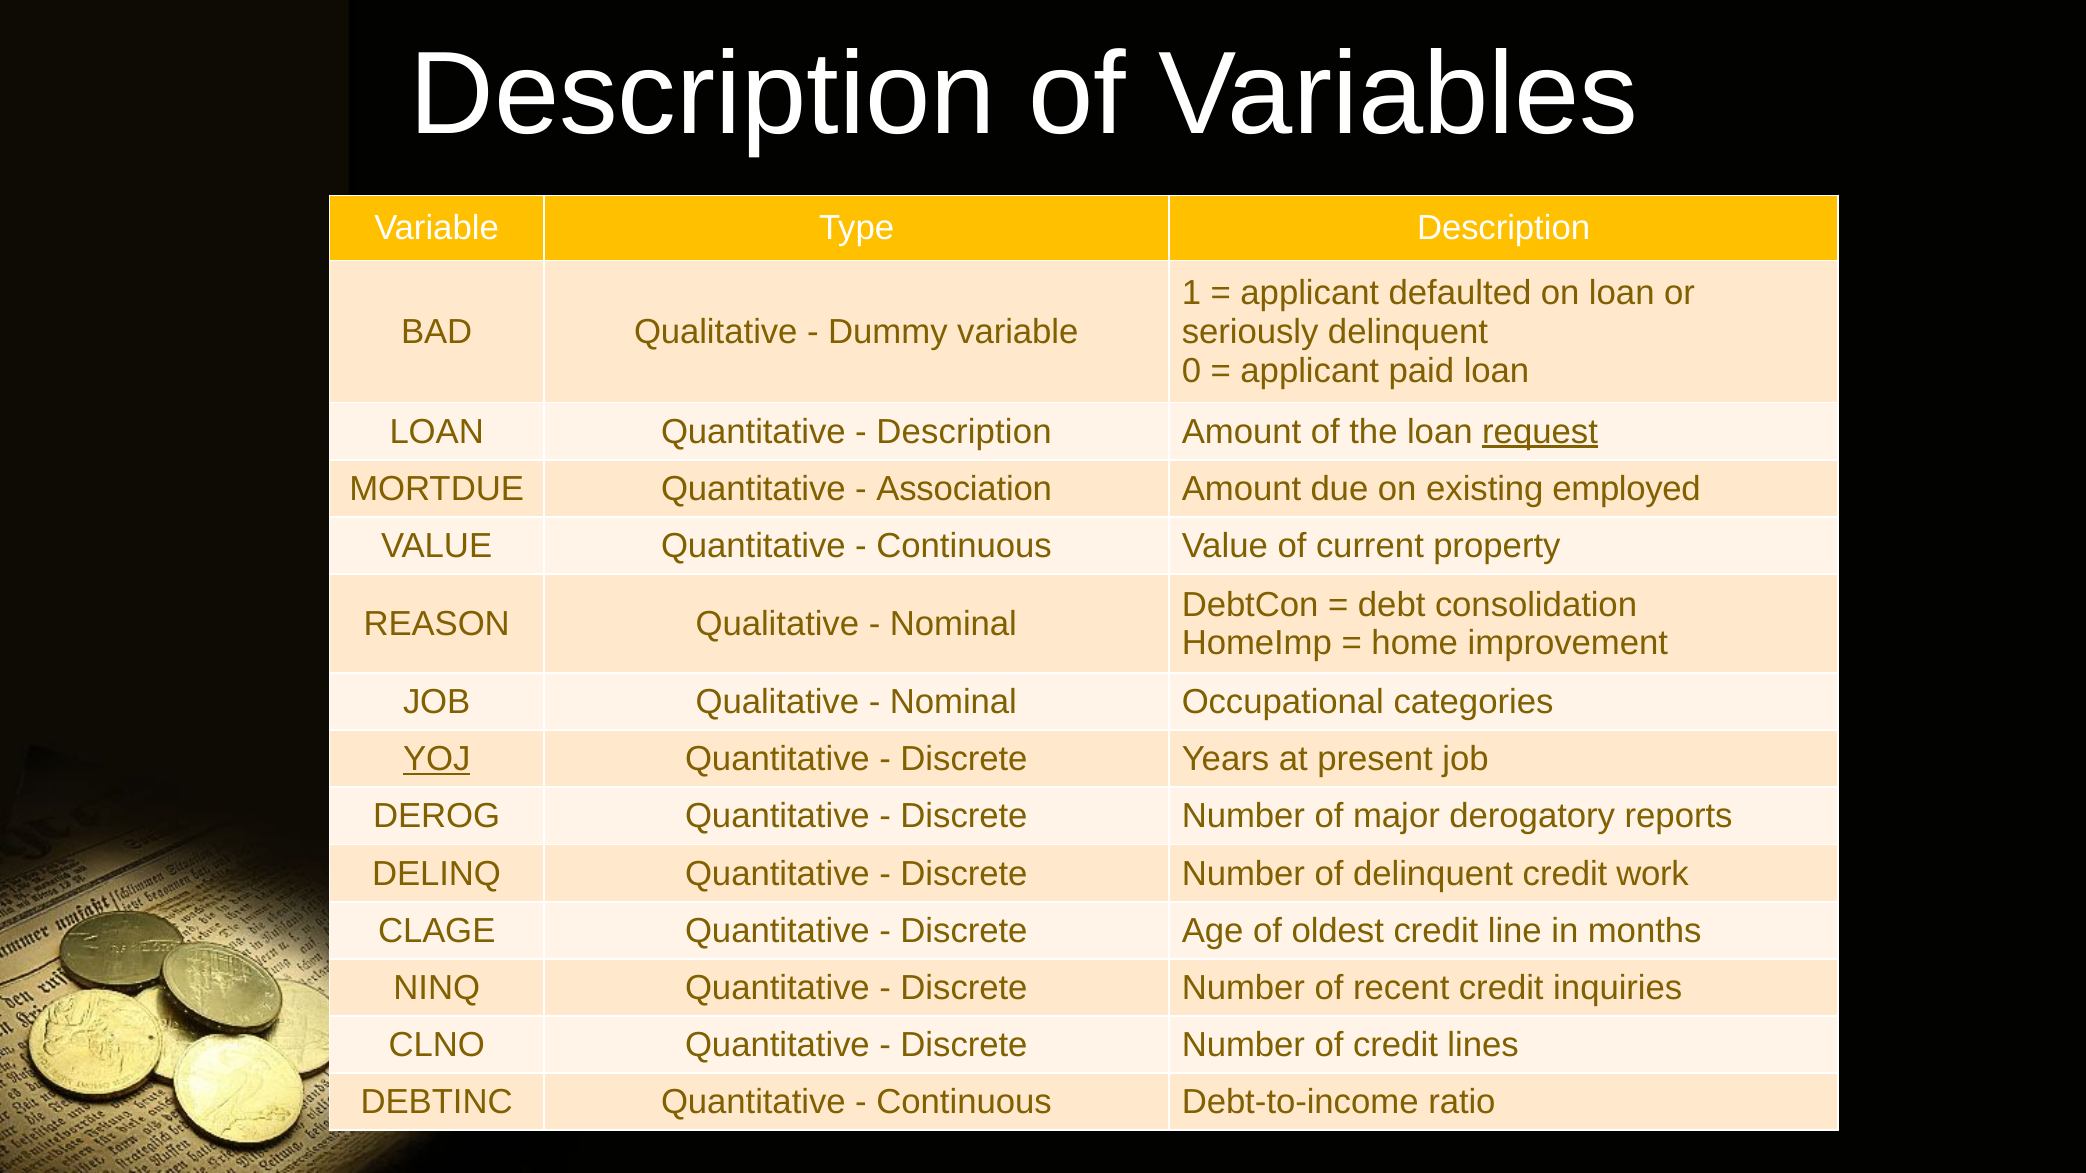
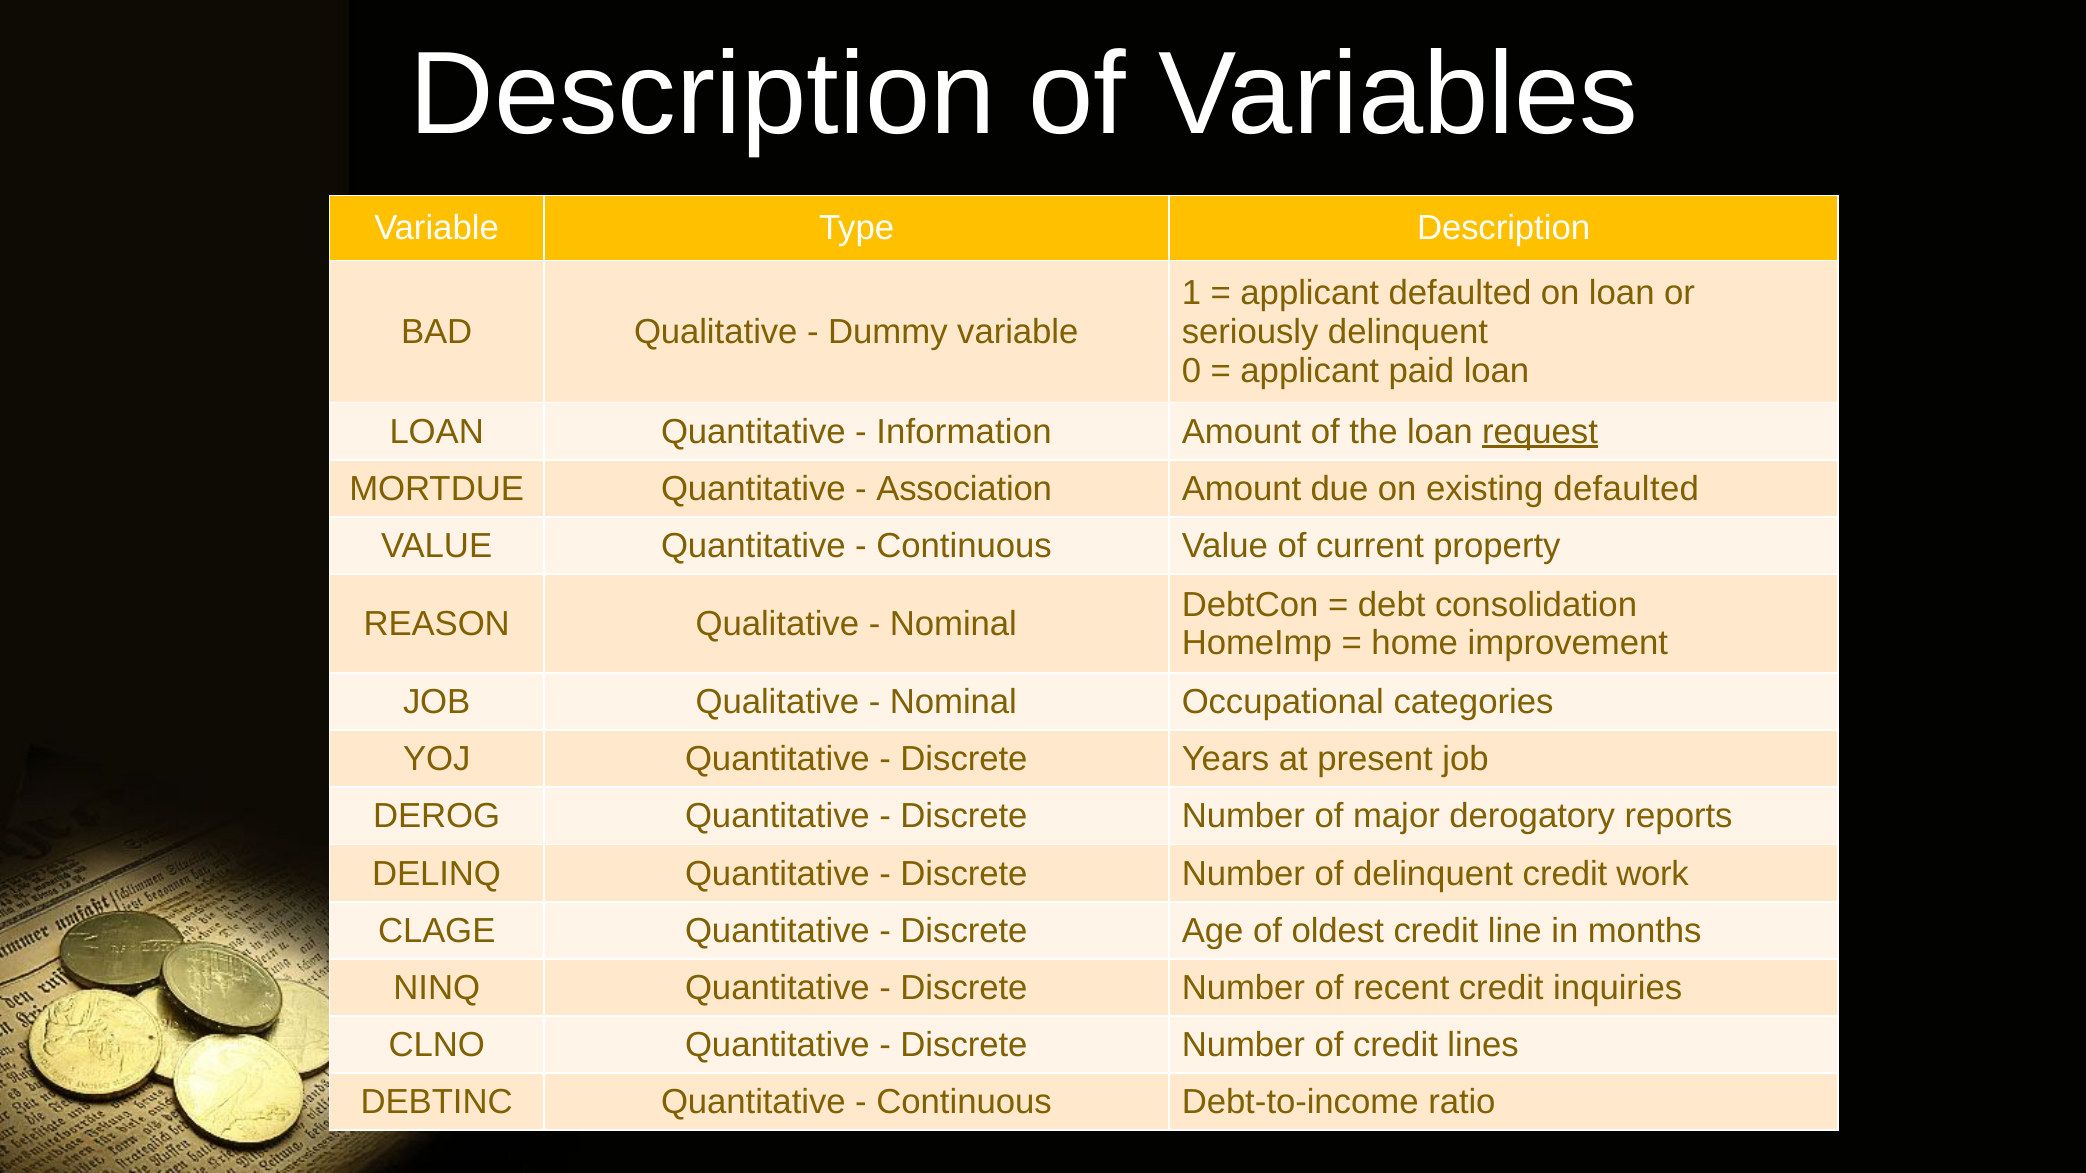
Description at (964, 432): Description -> Information
existing employed: employed -> defaulted
YOJ underline: present -> none
